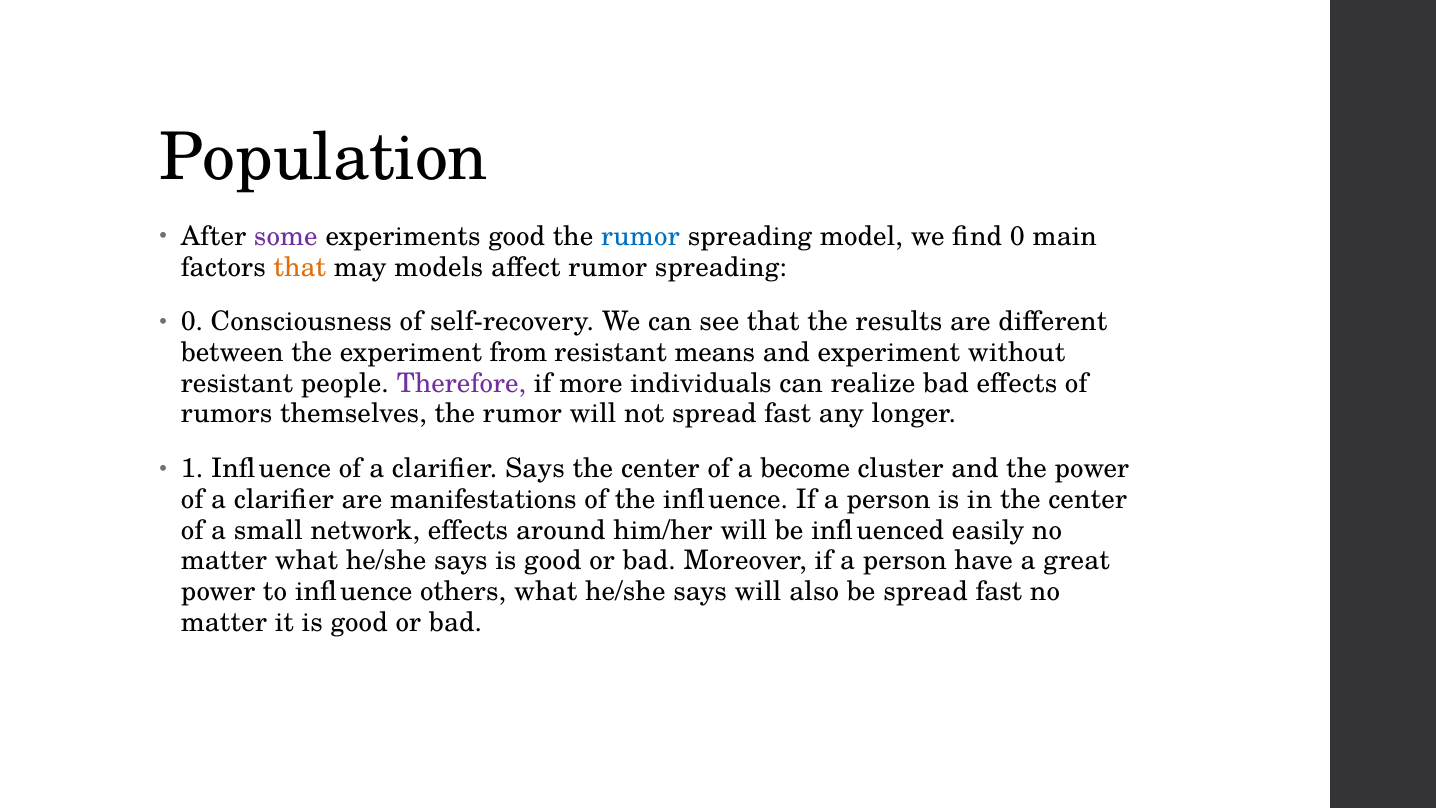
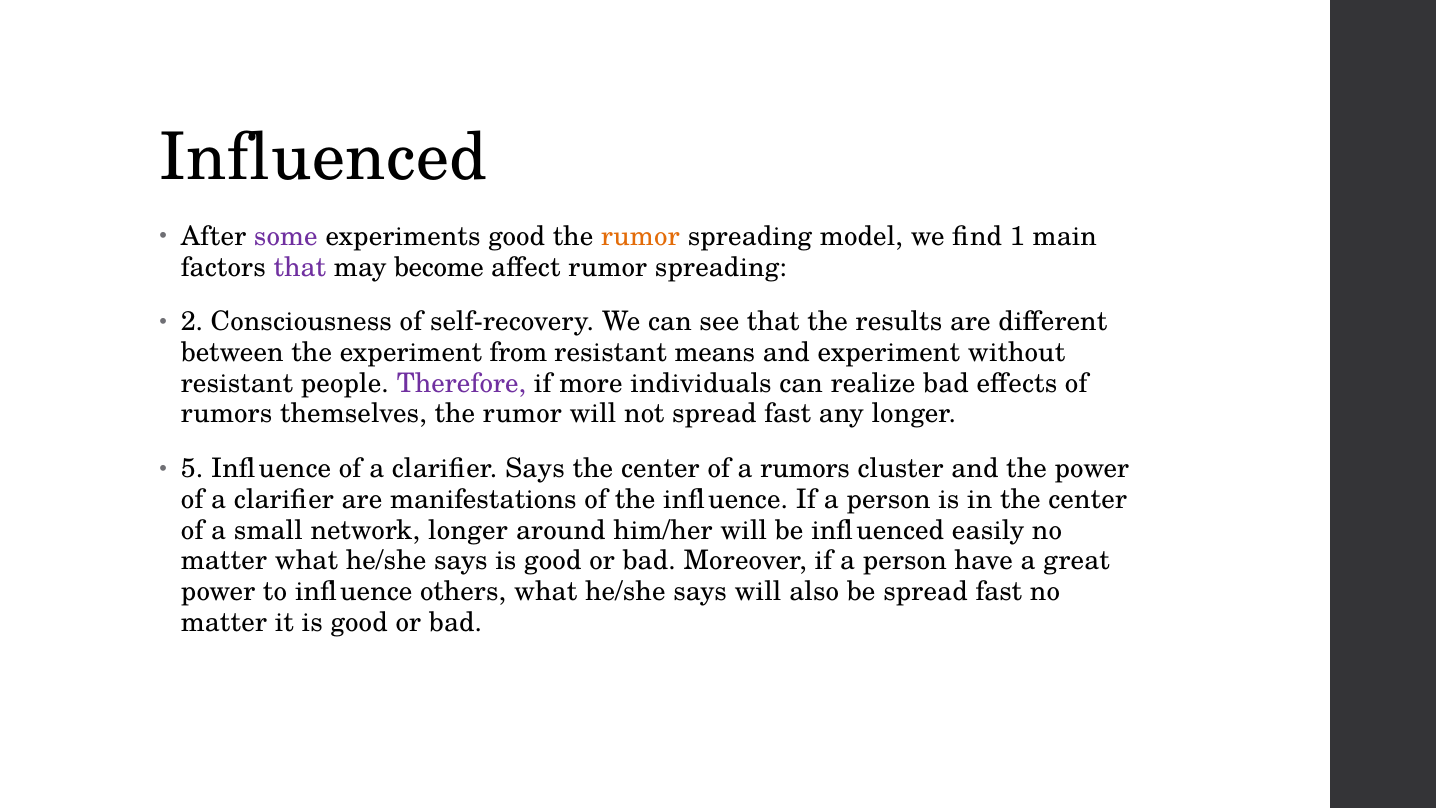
Population at (324, 158): Population -> Influenced
rumor at (640, 236) colour: blue -> orange
find 0: 0 -> 1
that at (300, 267) colour: orange -> purple
models: models -> become
0 at (192, 322): 0 -> 2
1: 1 -> 5
a become: become -> rumors
network effects: effects -> longer
